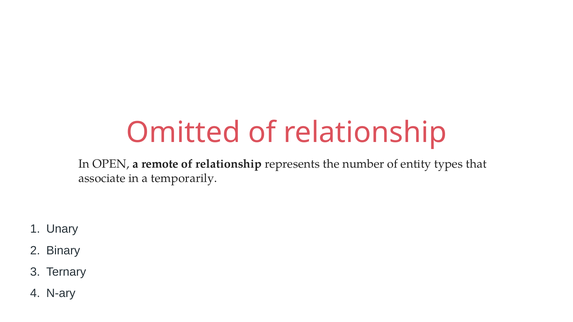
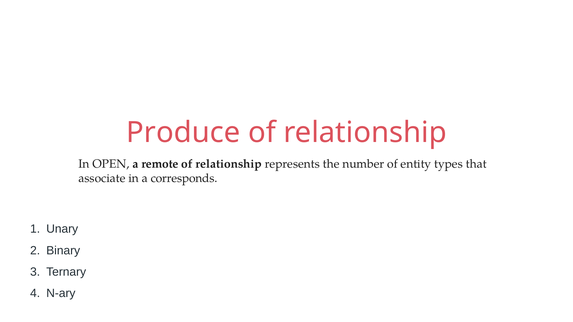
Omitted: Omitted -> Produce
temporarily: temporarily -> corresponds
